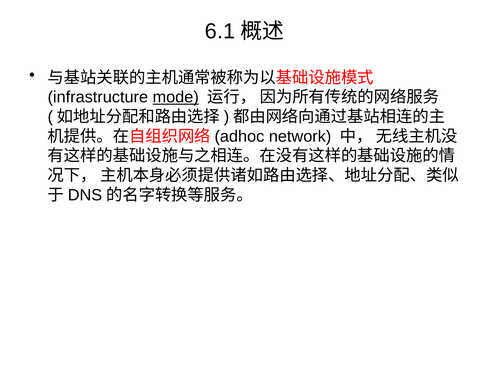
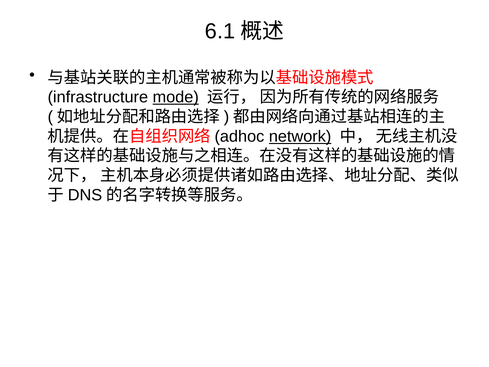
network underline: none -> present
